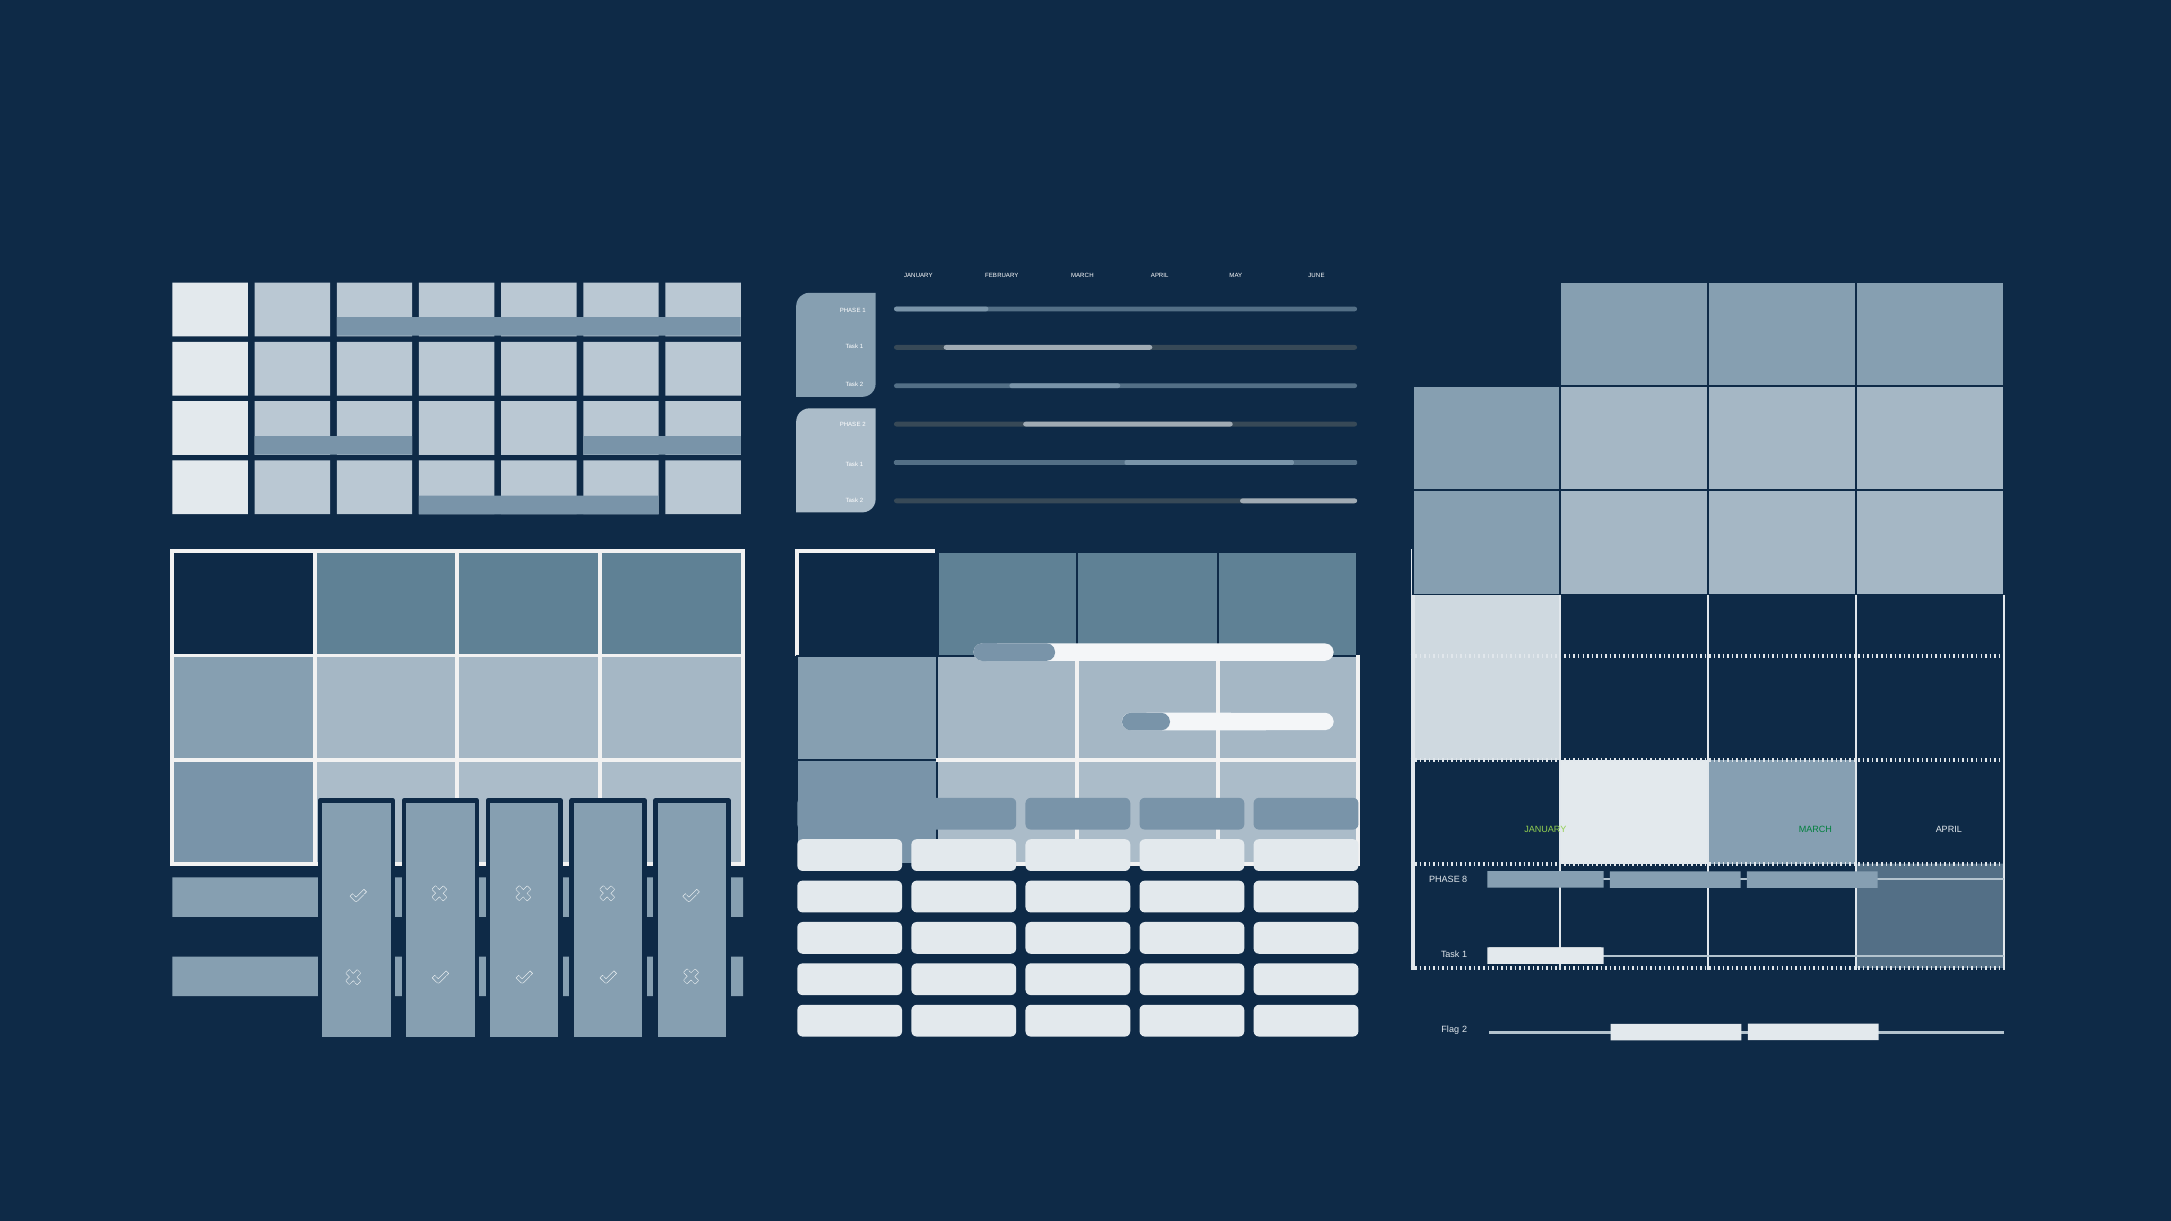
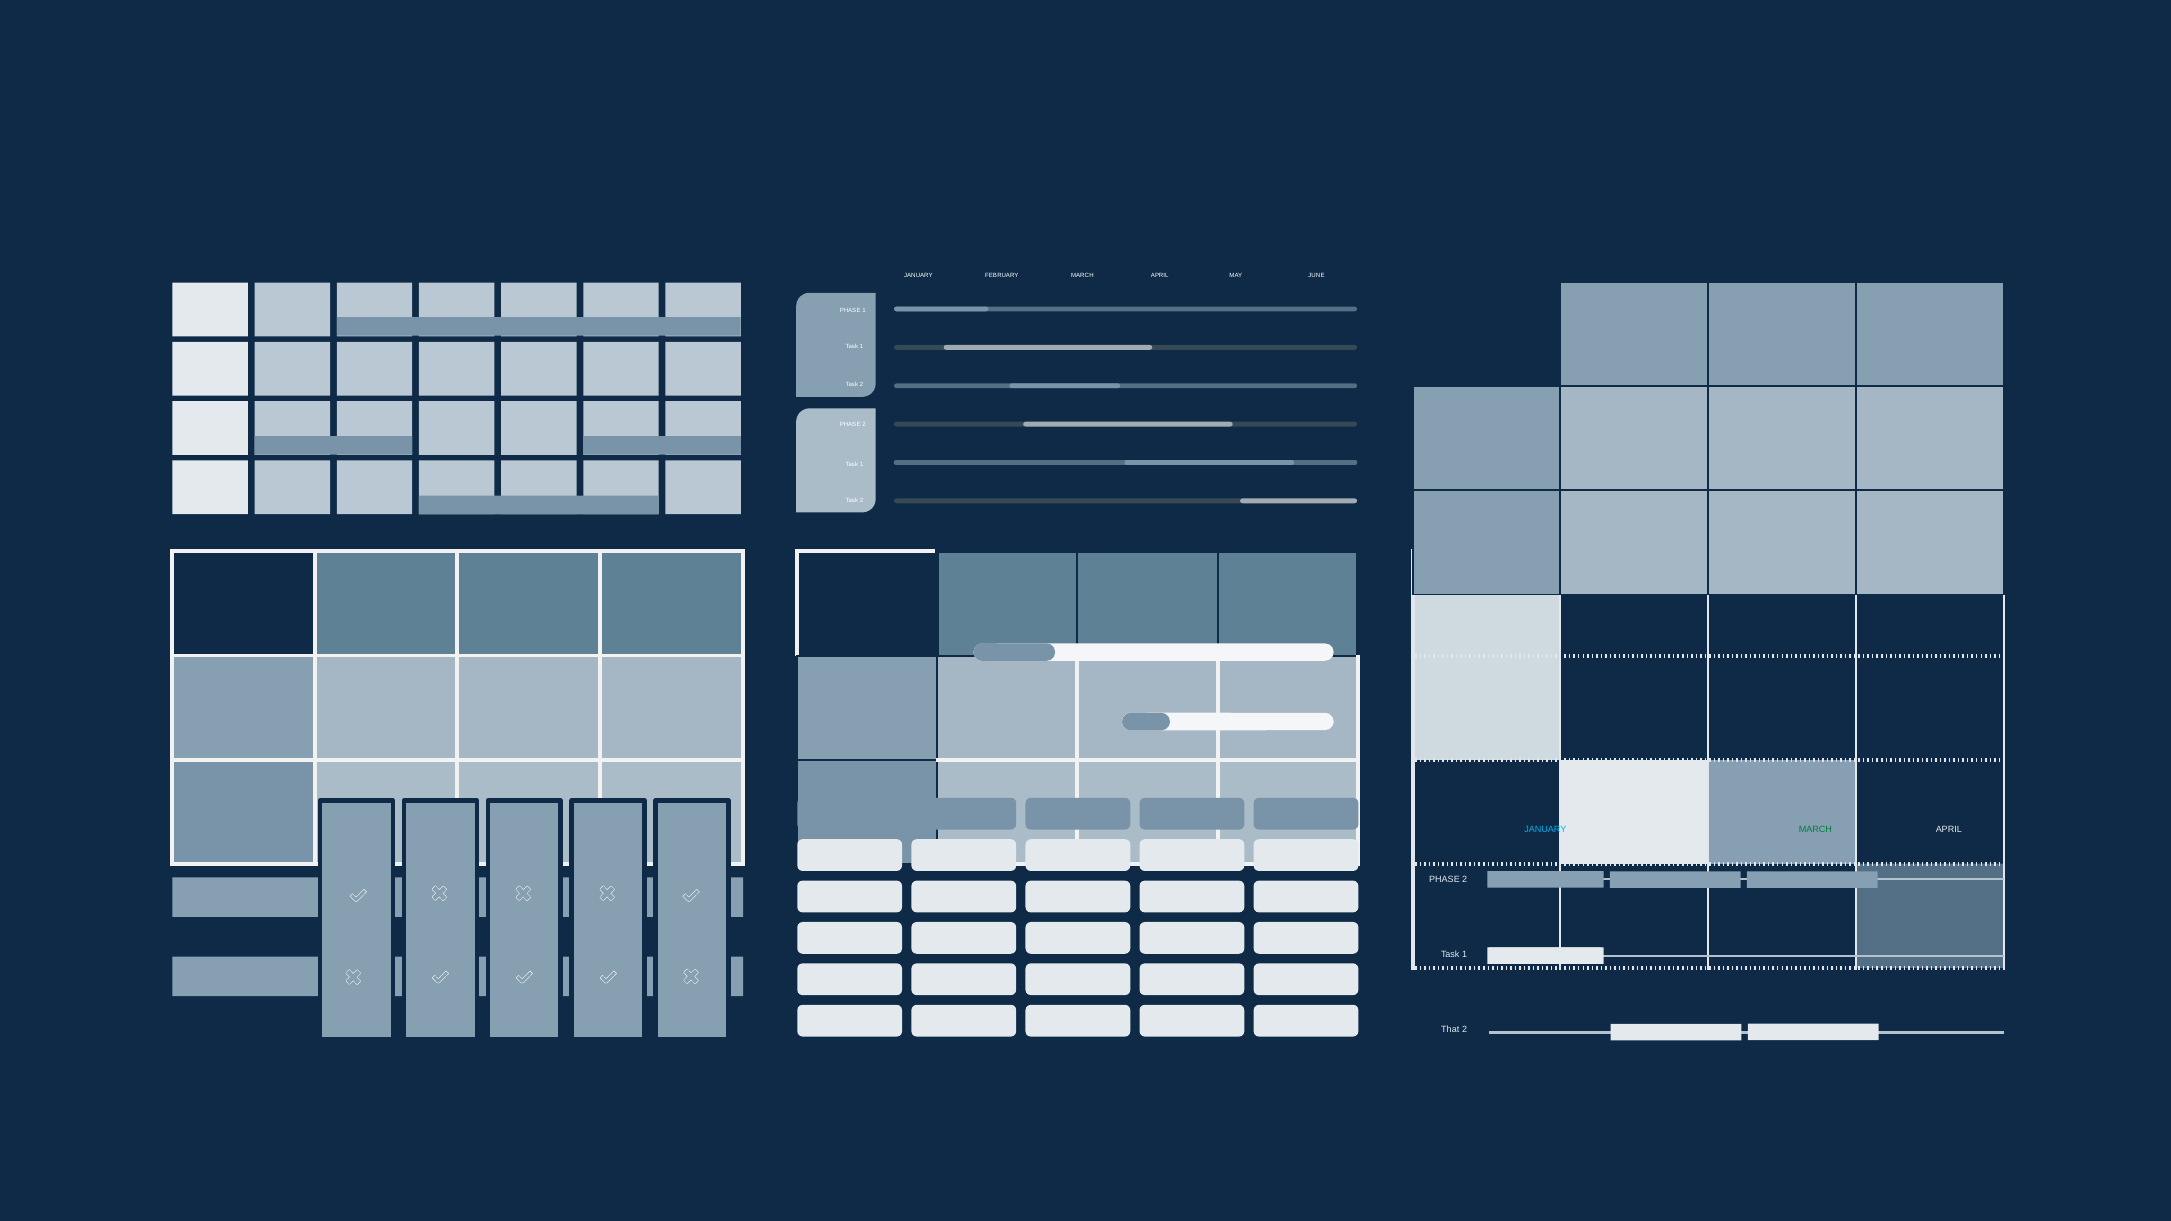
JANUARY at (1545, 830) colour: light green -> light blue
8 at (1465, 880): 8 -> 2
Flag: Flag -> That
